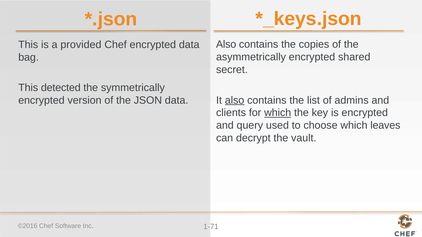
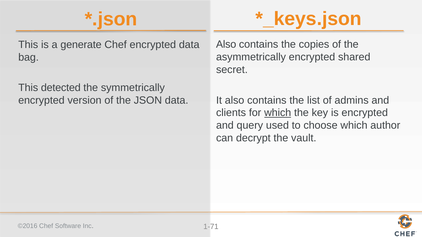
provided: provided -> generate
also at (235, 100) underline: present -> none
leaves: leaves -> author
